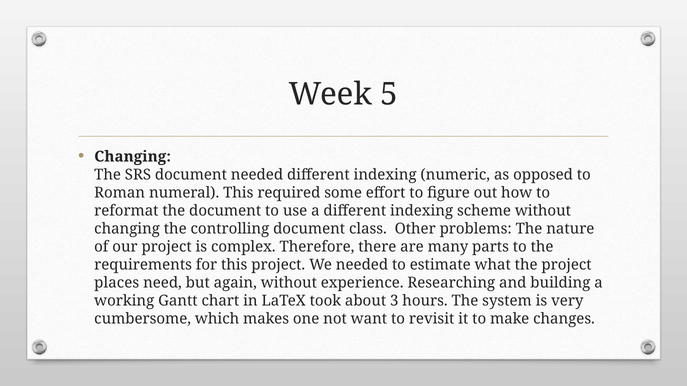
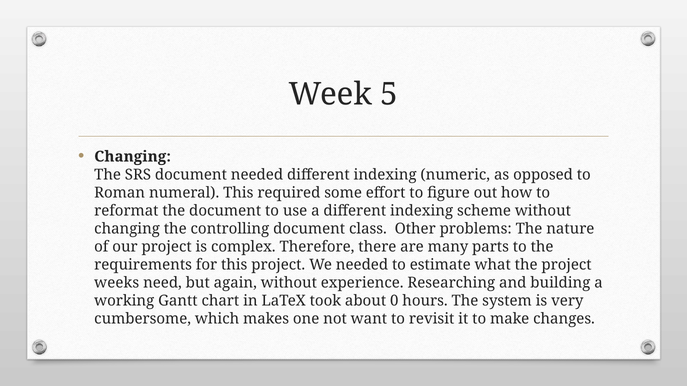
places: places -> weeks
3: 3 -> 0
